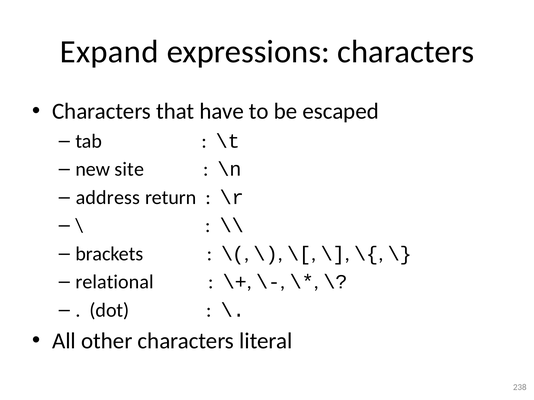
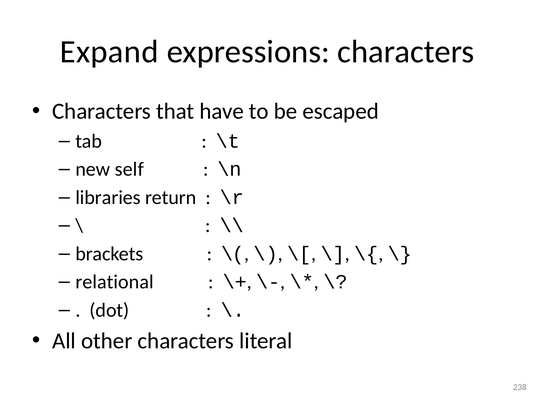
site: site -> self
address: address -> libraries
